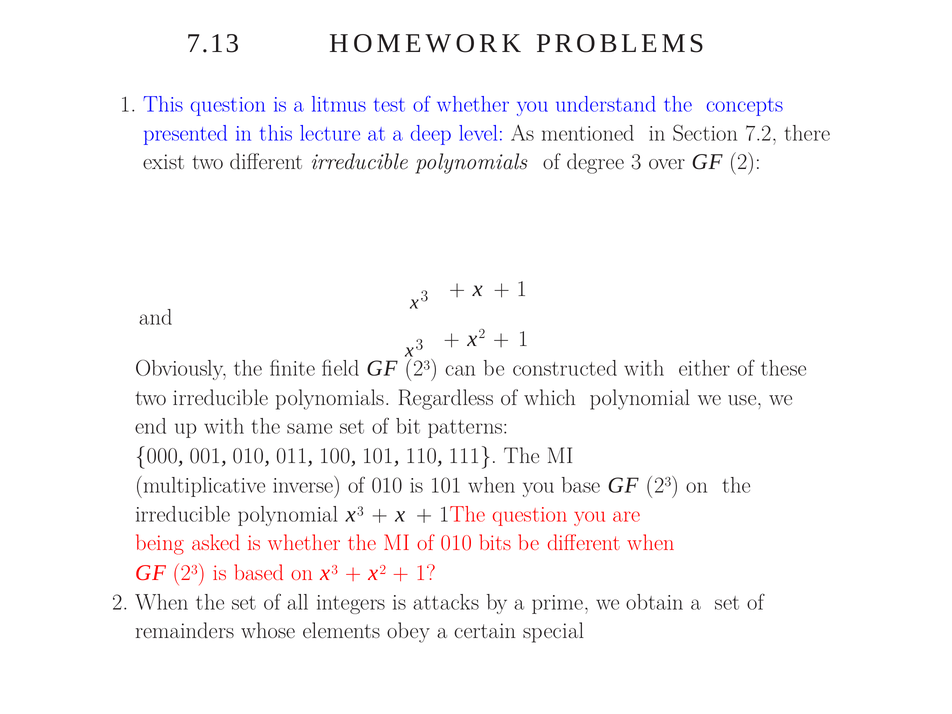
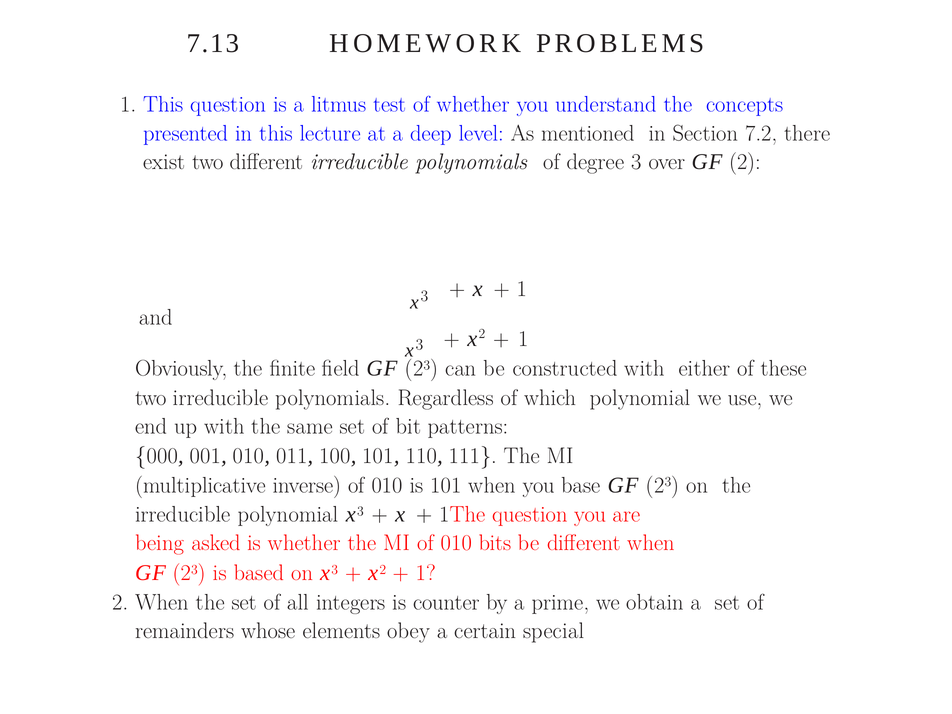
attacks: attacks -> counter
